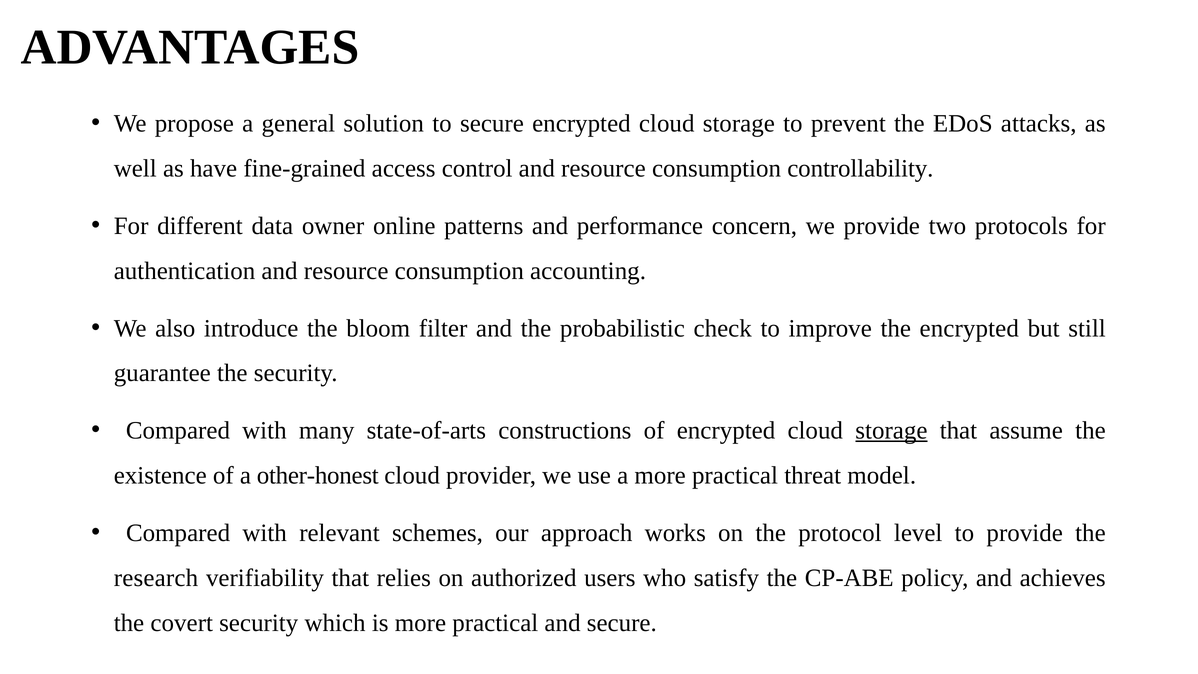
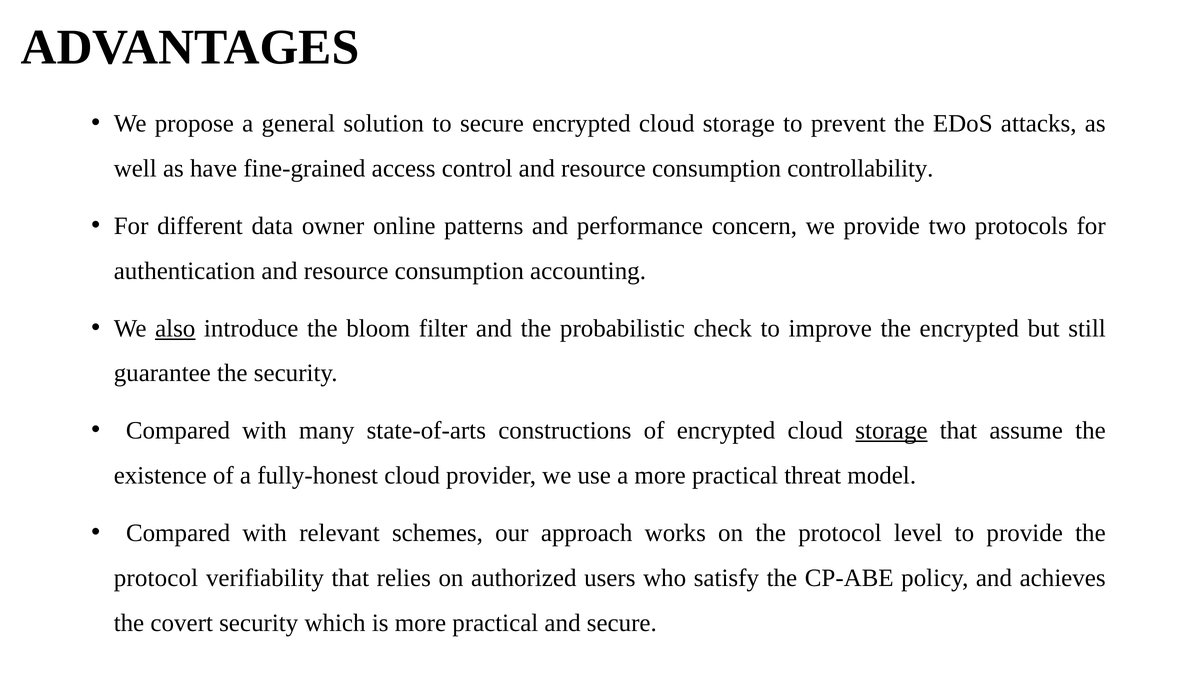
also underline: none -> present
other-honest: other-honest -> fully-honest
research at (156, 578): research -> protocol
